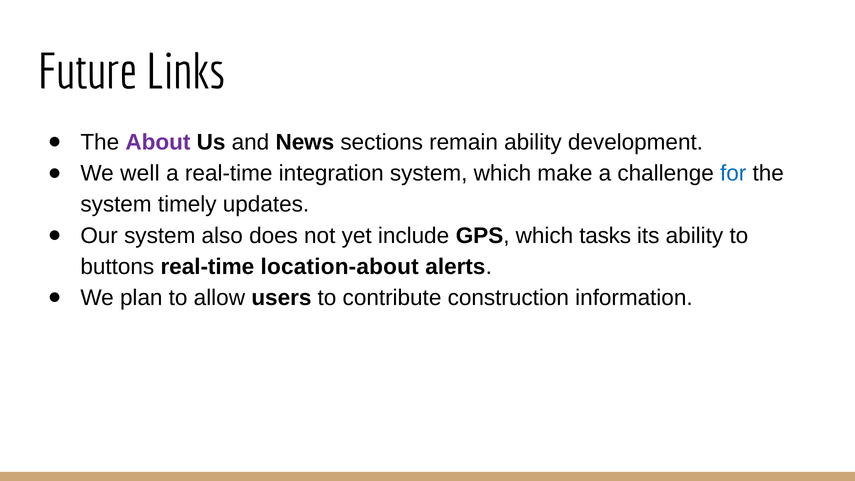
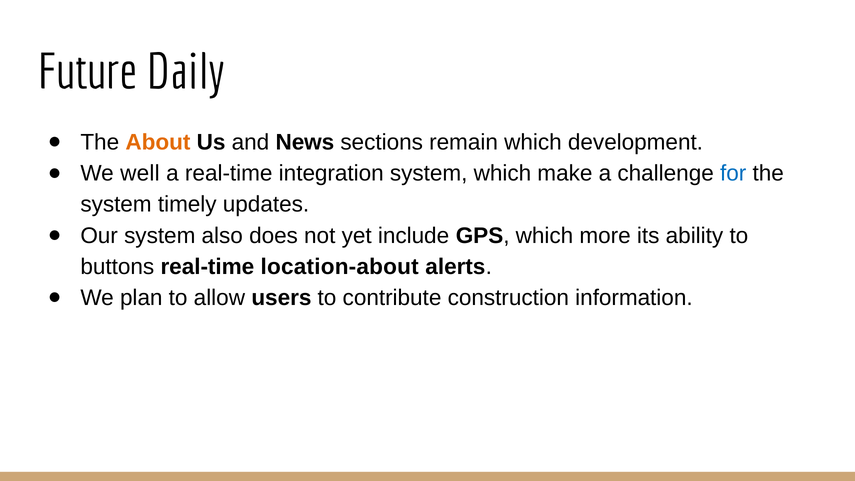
Links: Links -> Daily
About colour: purple -> orange
remain ability: ability -> which
tasks: tasks -> more
